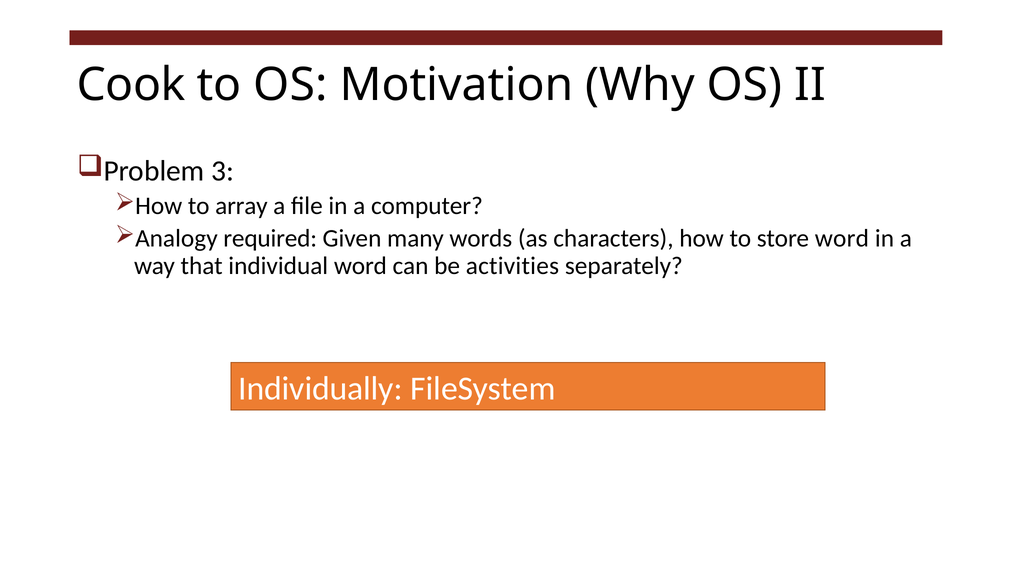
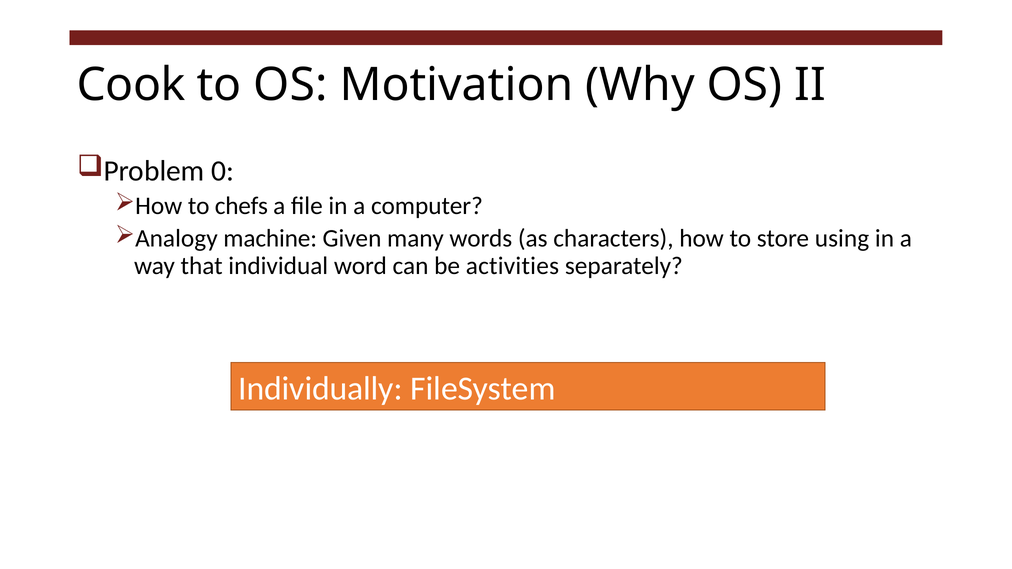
3: 3 -> 0
array: array -> chefs
required: required -> machine
store word: word -> using
